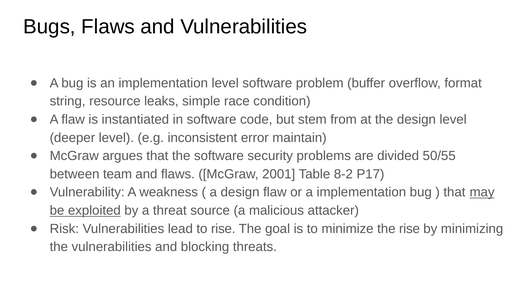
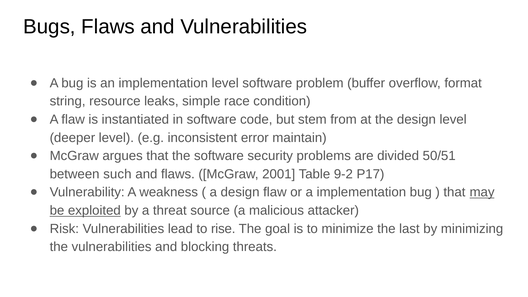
50/55: 50/55 -> 50/51
team: team -> such
8-2: 8-2 -> 9-2
the rise: rise -> last
